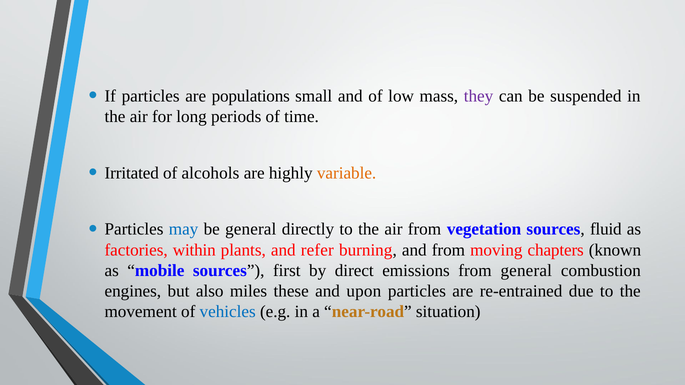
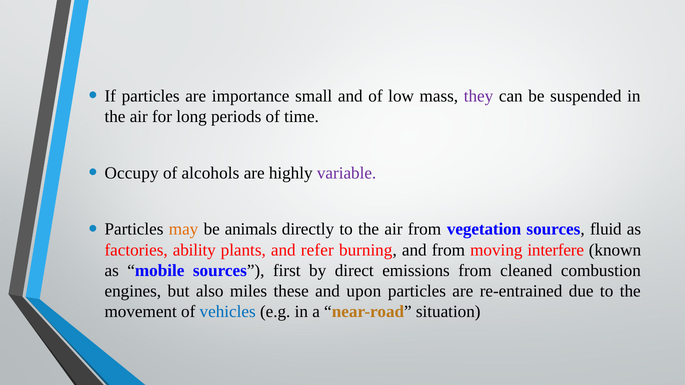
populations: populations -> importance
Irritated: Irritated -> Occupy
variable colour: orange -> purple
may colour: blue -> orange
be general: general -> animals
within: within -> ability
chapters: chapters -> interfere
from general: general -> cleaned
